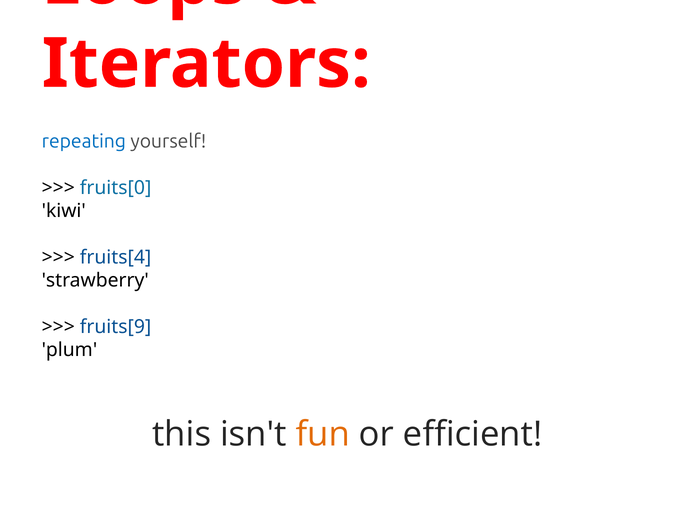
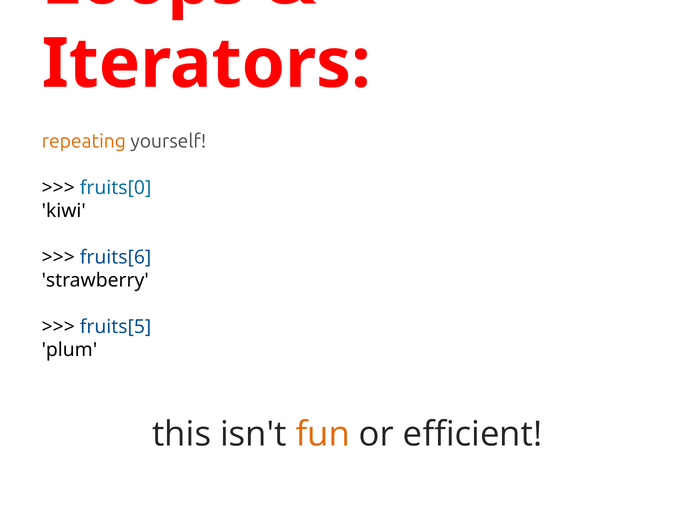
repeating colour: blue -> orange
fruits[4: fruits[4 -> fruits[6
fruits[9: fruits[9 -> fruits[5
